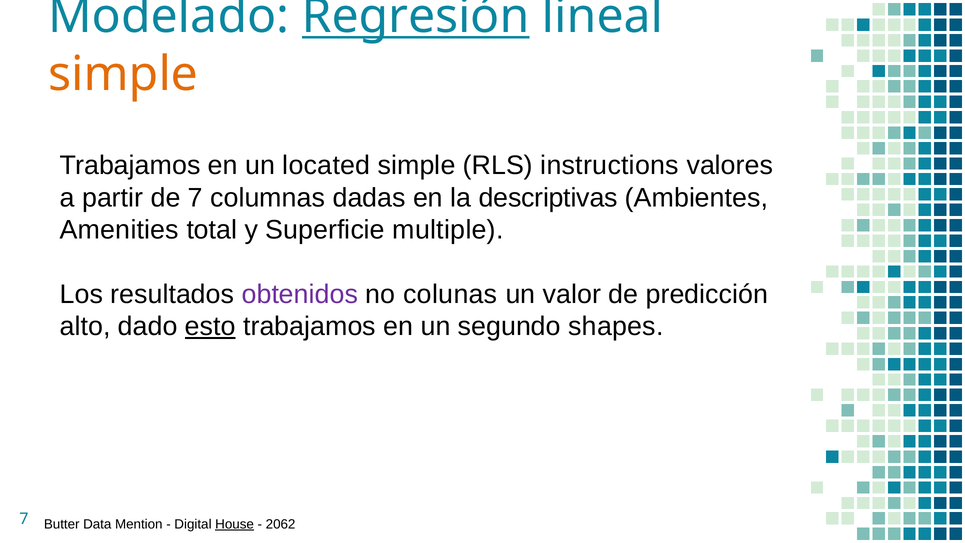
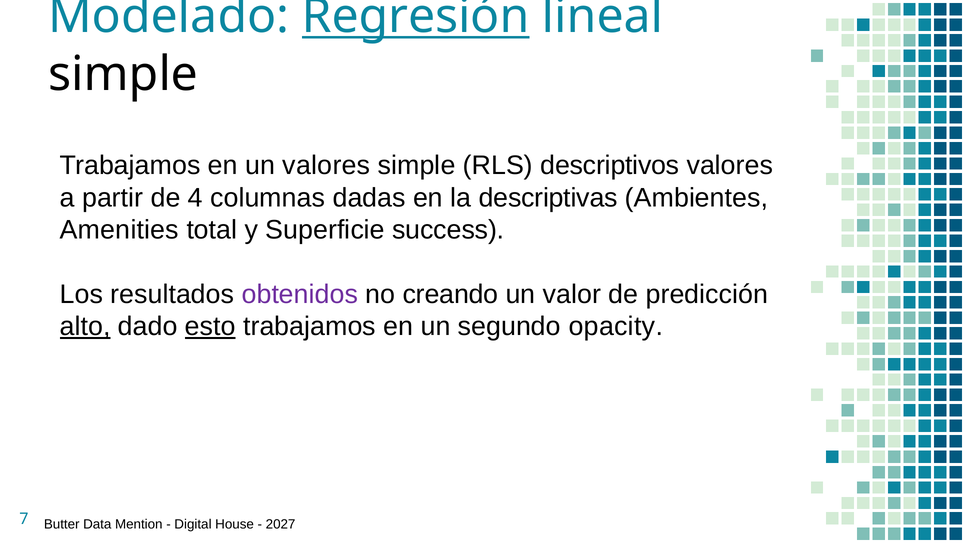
simple at (123, 74) colour: orange -> black
un located: located -> valores
instructions: instructions -> descriptivos
de 7: 7 -> 4
multiple: multiple -> success
colunas: colunas -> creando
alto underline: none -> present
shapes: shapes -> opacity
House underline: present -> none
2062: 2062 -> 2027
